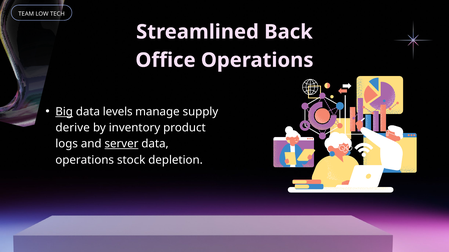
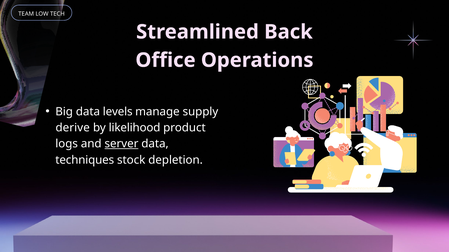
Big underline: present -> none
inventory: inventory -> likelihood
operations at (85, 160): operations -> techniques
